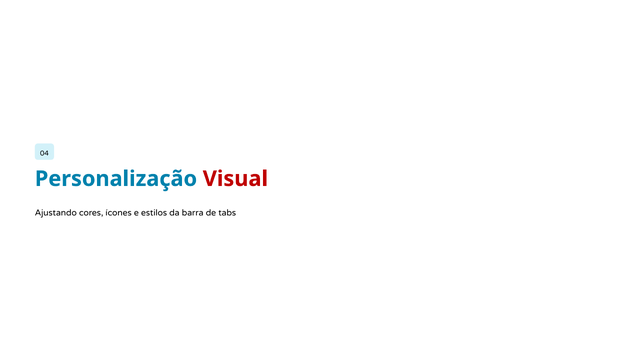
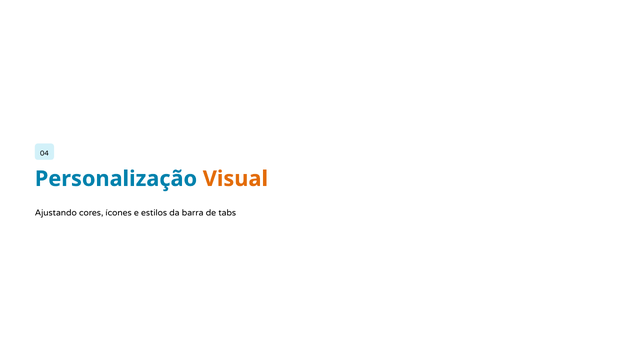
Visual colour: red -> orange
